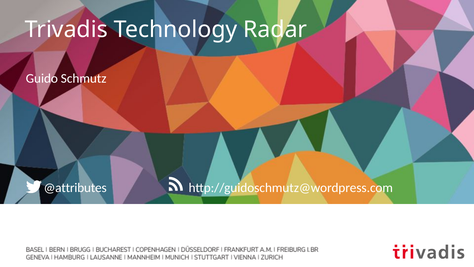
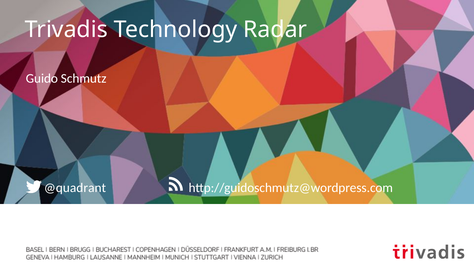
@attributes: @attributes -> @quadrant
